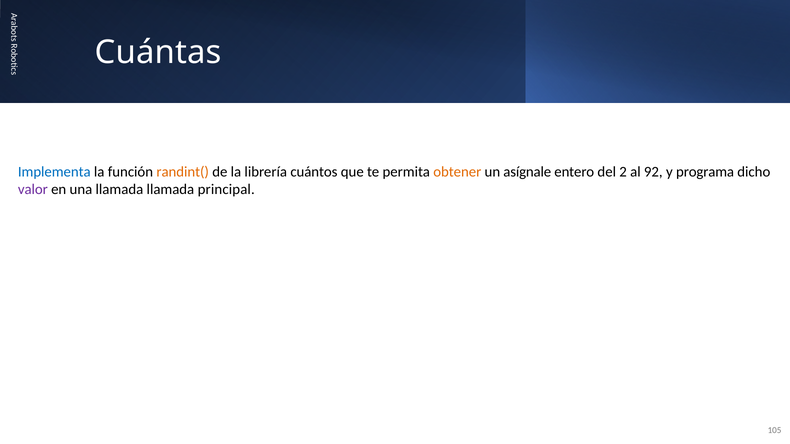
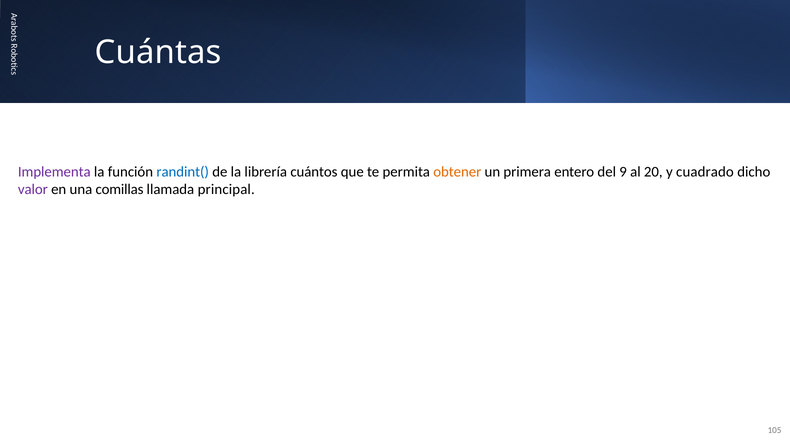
Implementa colour: blue -> purple
randint( colour: orange -> blue
asígnale: asígnale -> primera
2: 2 -> 9
92: 92 -> 20
programa: programa -> cuadrado
una llamada: llamada -> comillas
